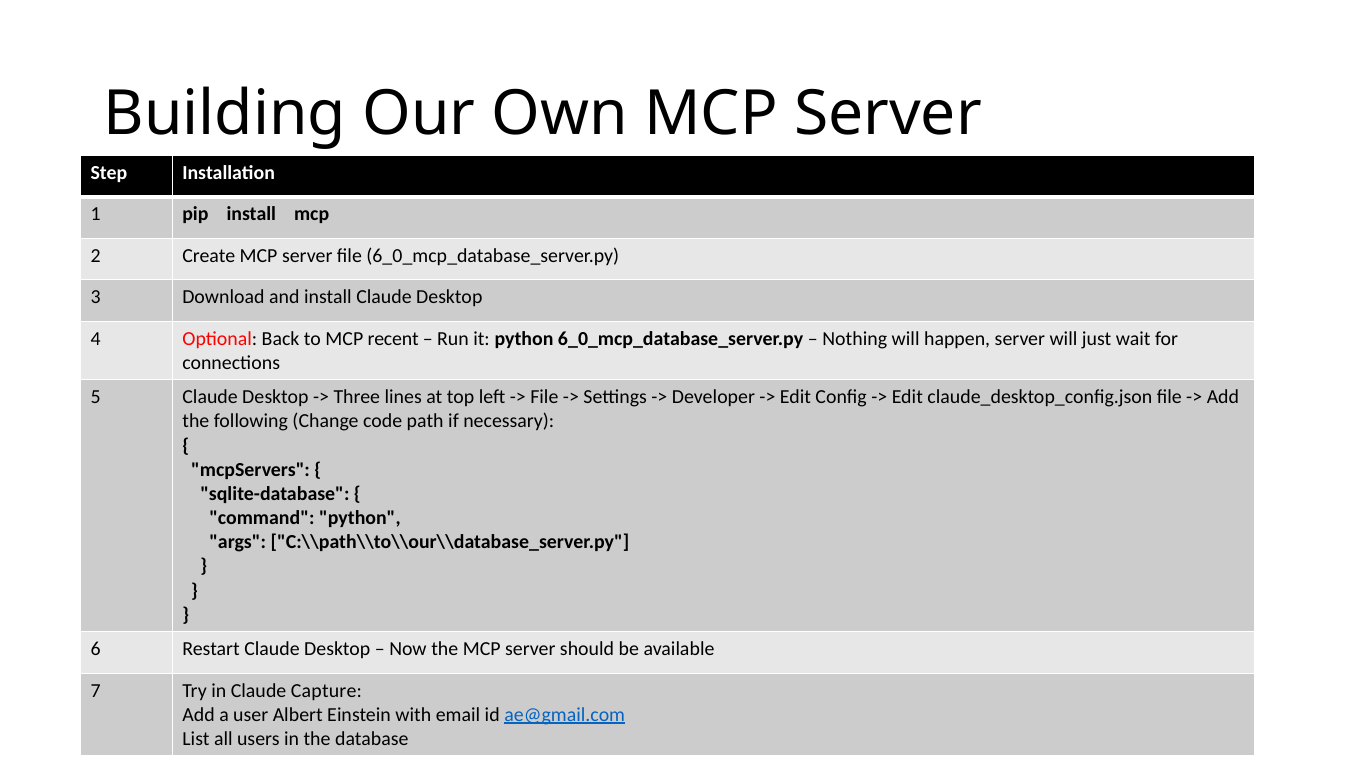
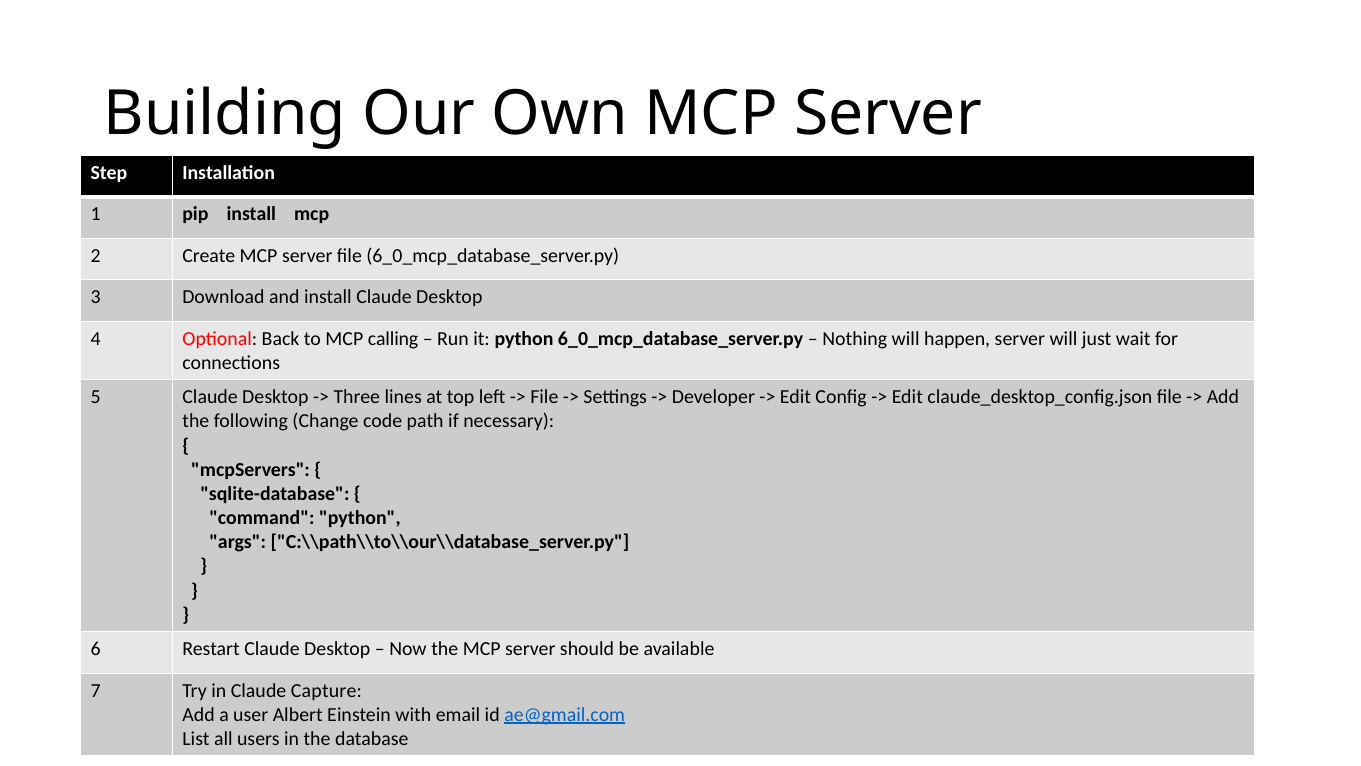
recent: recent -> calling
